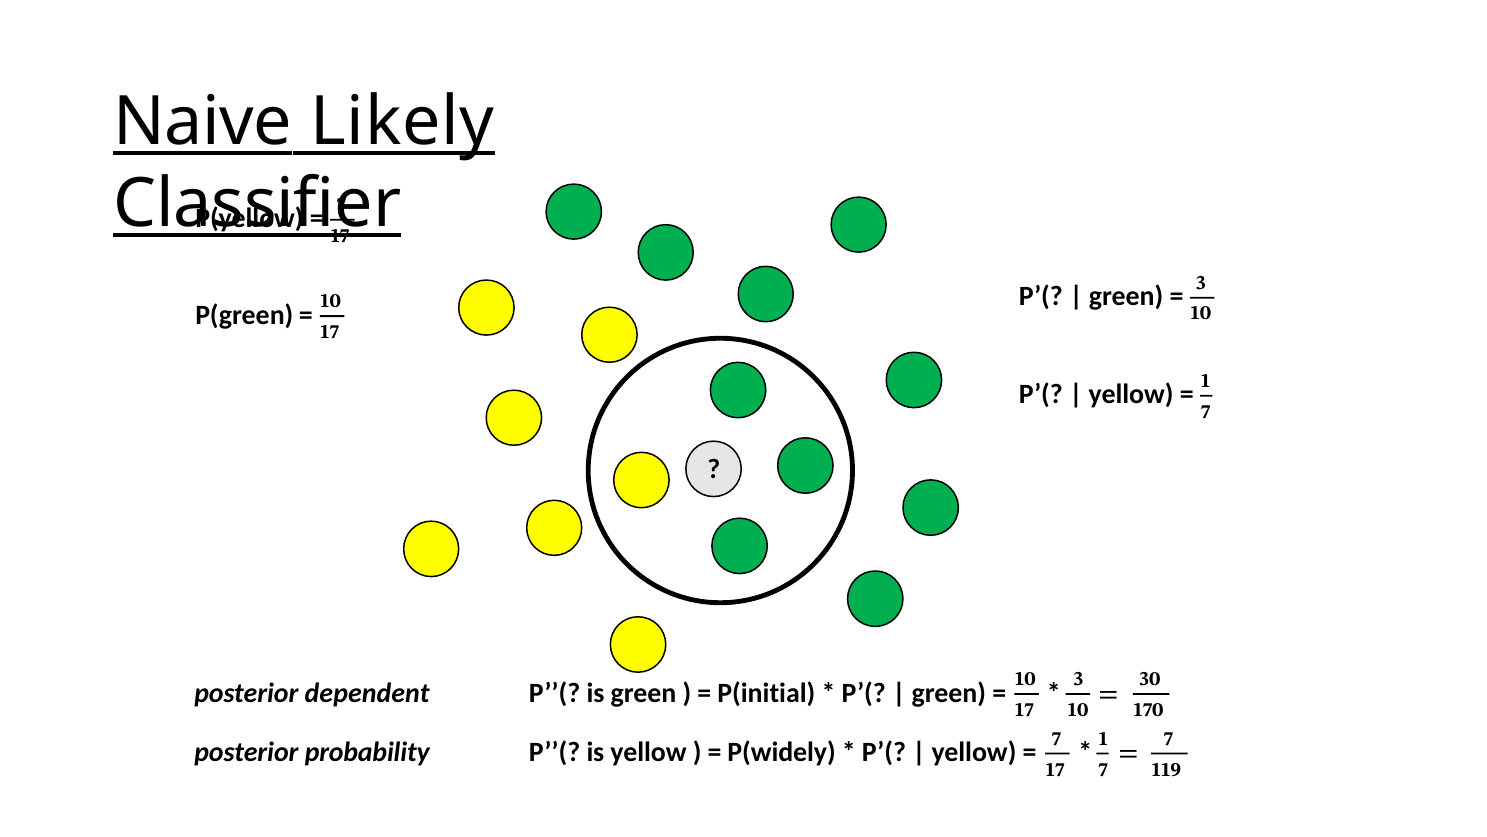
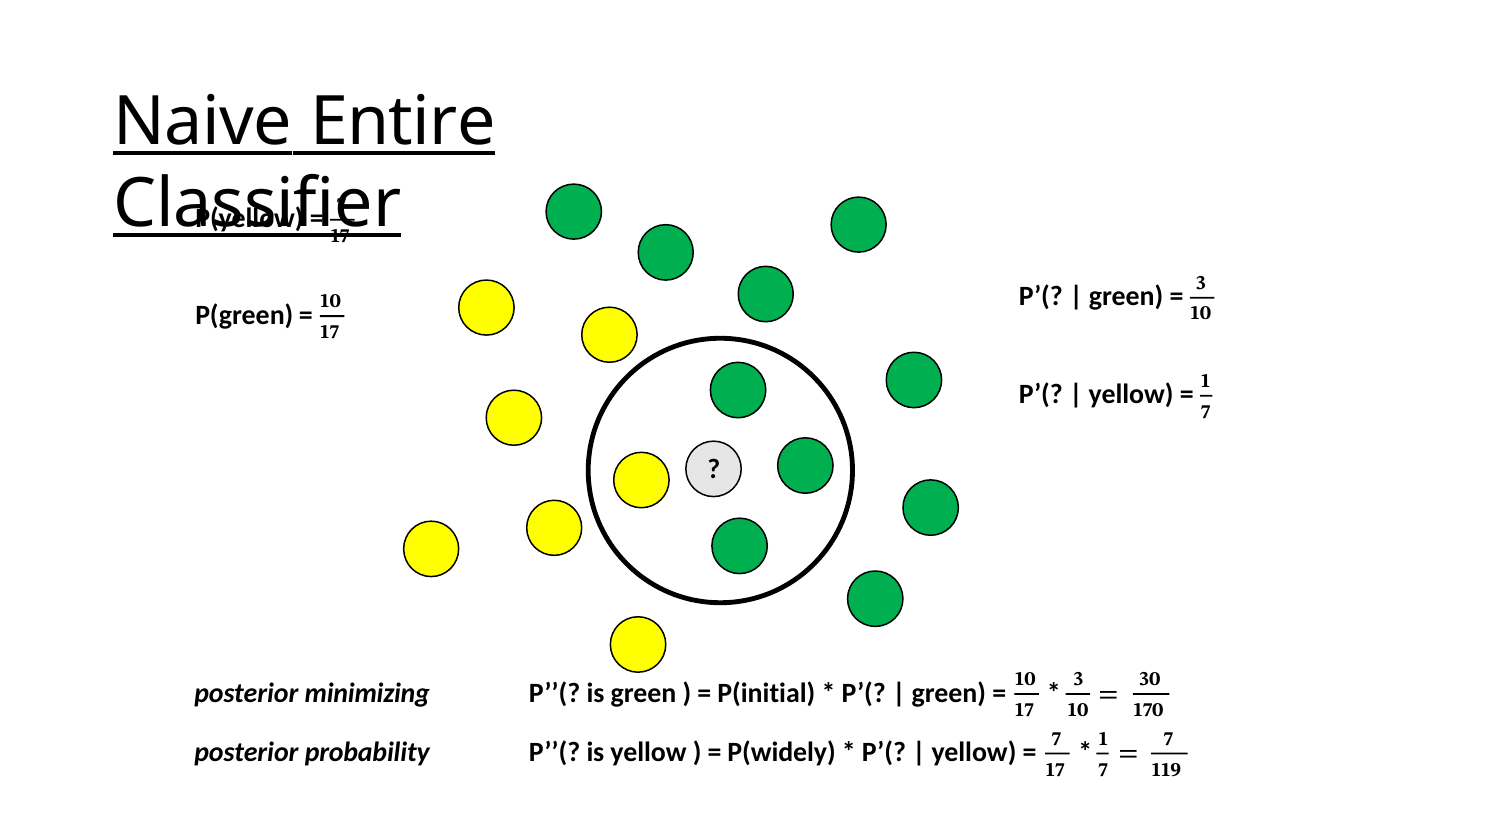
Likely: Likely -> Entire
dependent: dependent -> minimizing
